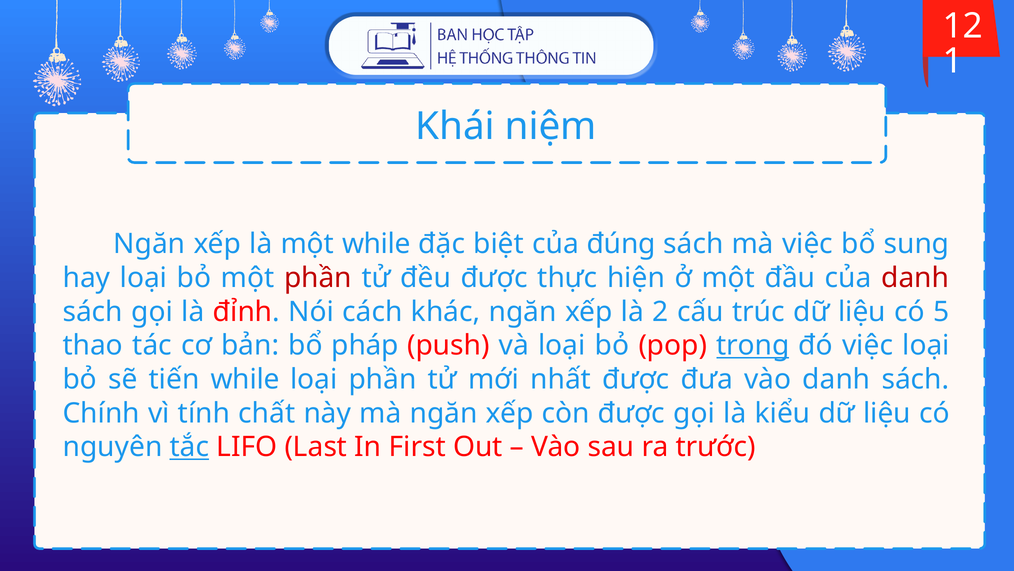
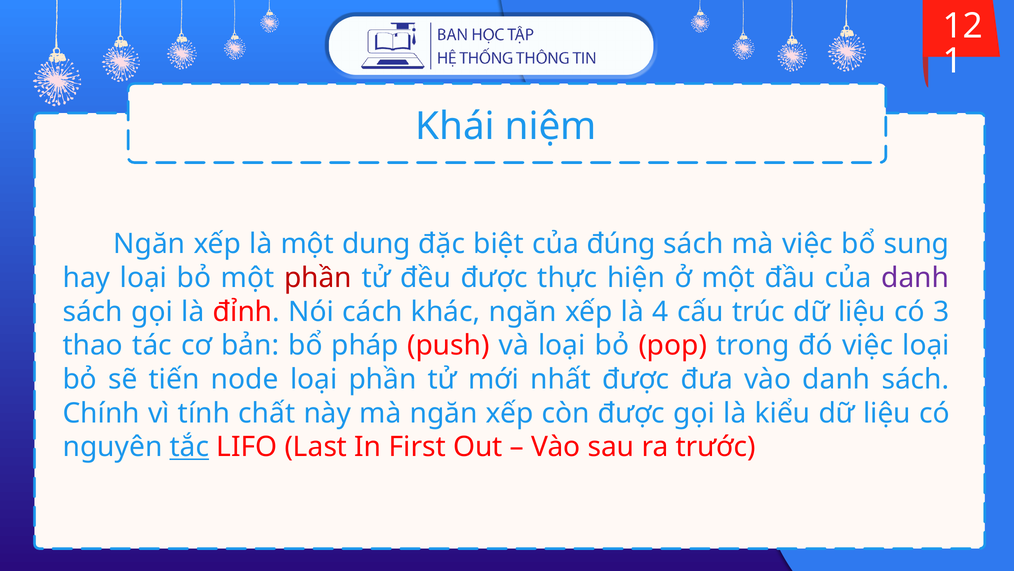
một while: while -> dung
danh at (915, 278) colour: red -> purple
2: 2 -> 4
5: 5 -> 3
trong underline: present -> none
tiến while: while -> node
